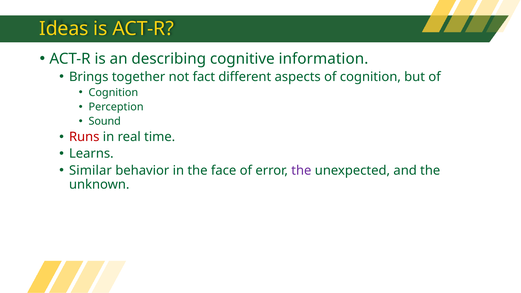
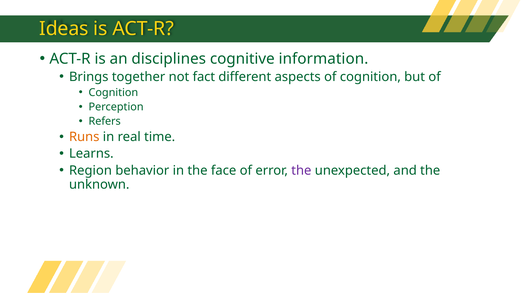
describing: describing -> disciplines
Sound: Sound -> Refers
Runs colour: red -> orange
Similar: Similar -> Region
